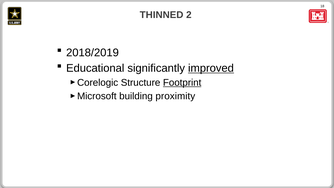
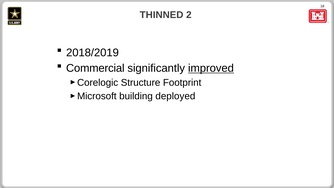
Educational: Educational -> Commercial
Footprint underline: present -> none
proximity: proximity -> deployed
